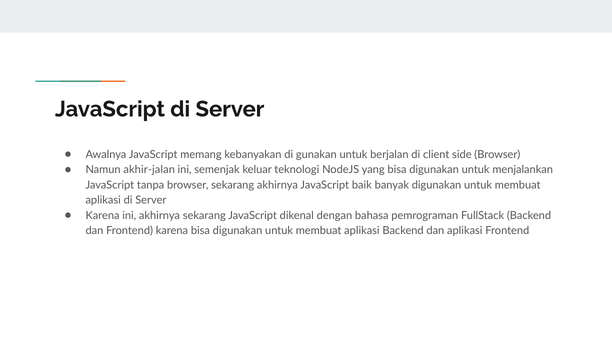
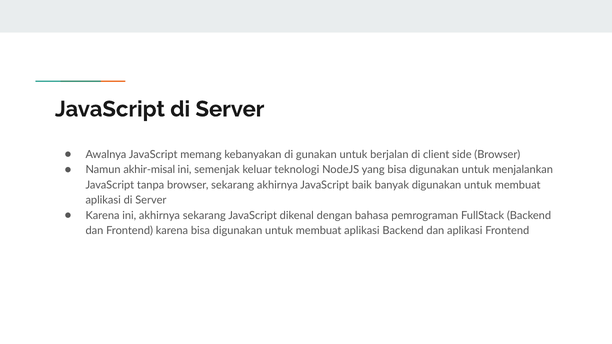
akhir-jalan: akhir-jalan -> akhir-misal
